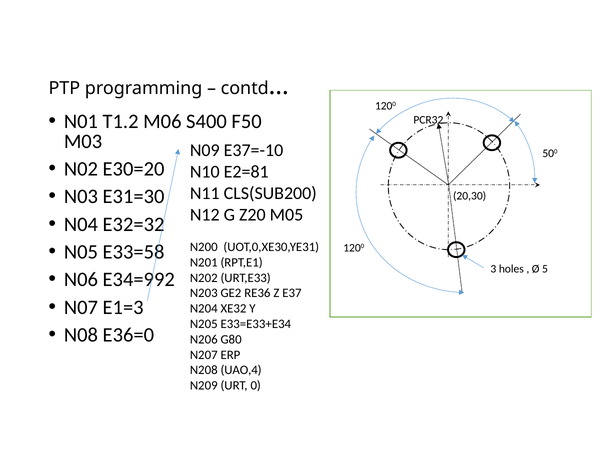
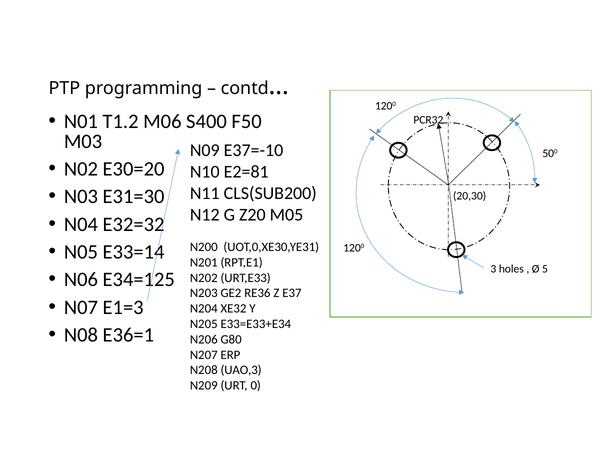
E33=58: E33=58 -> E33=14
E34=992: E34=992 -> E34=125
E36=0: E36=0 -> E36=1
UAO,4: UAO,4 -> UAO,3
